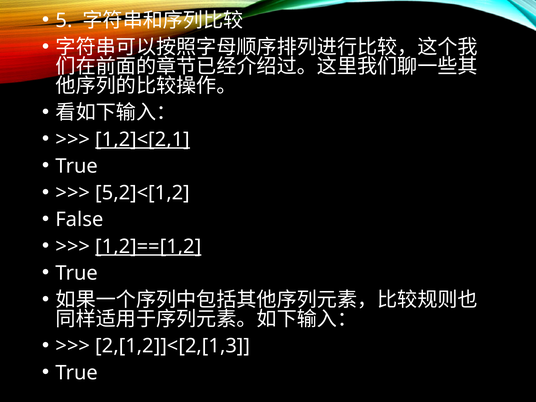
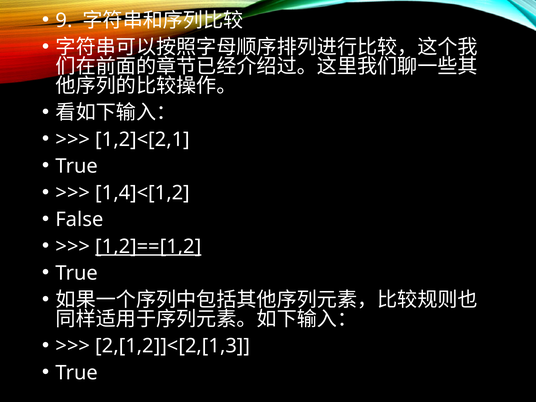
5: 5 -> 9
1,2]<[2,1 underline: present -> none
5,2]<[1,2: 5,2]<[1,2 -> 1,4]<[1,2
